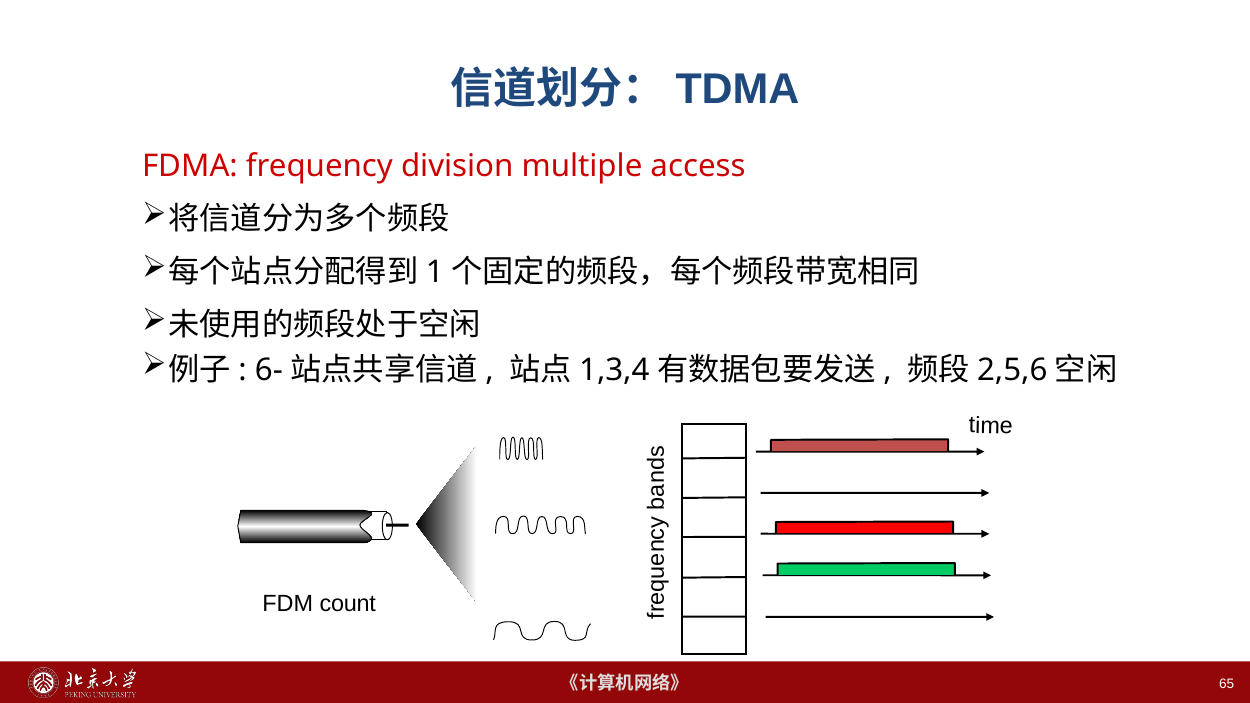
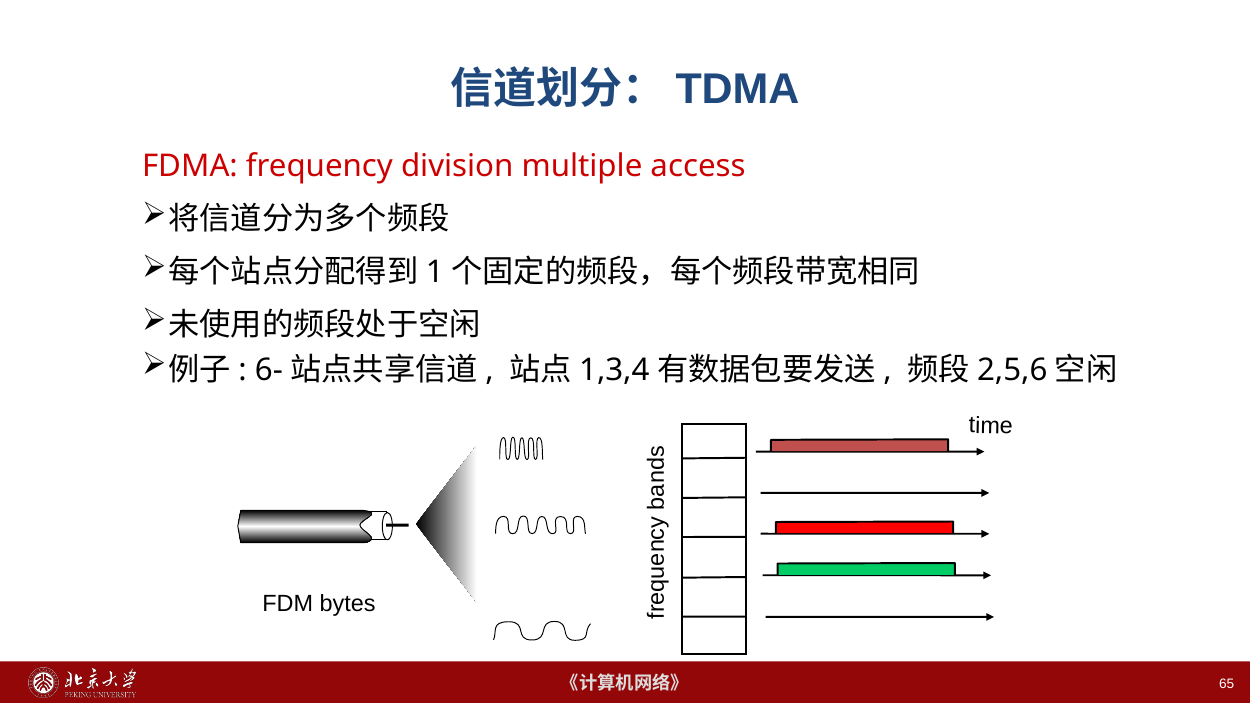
count: count -> bytes
